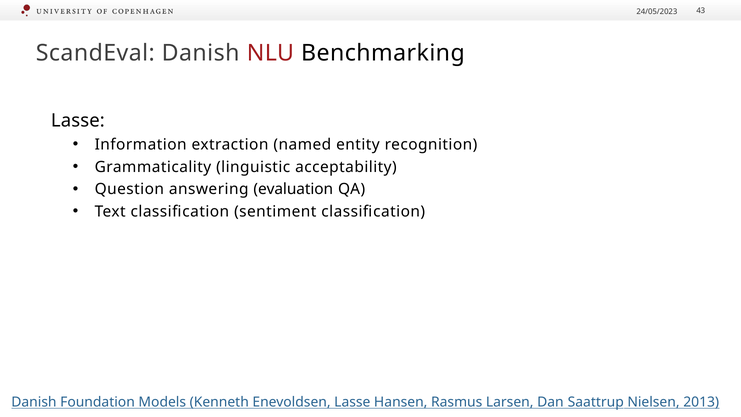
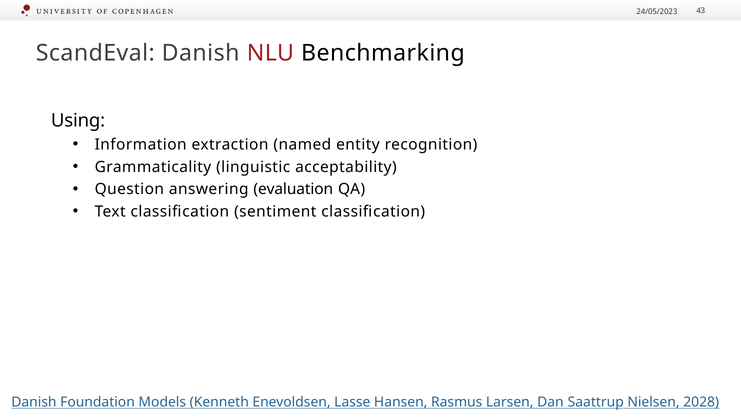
Lasse at (78, 120): Lasse -> Using
2013: 2013 -> 2028
